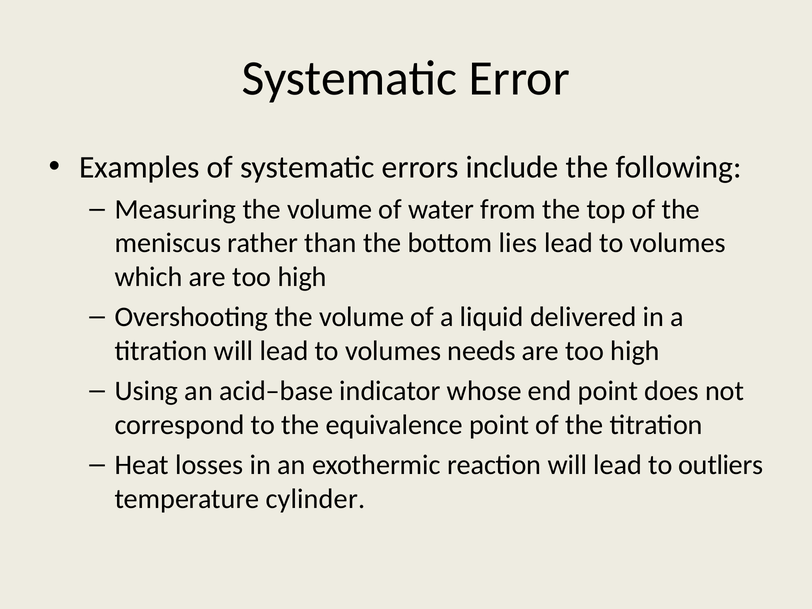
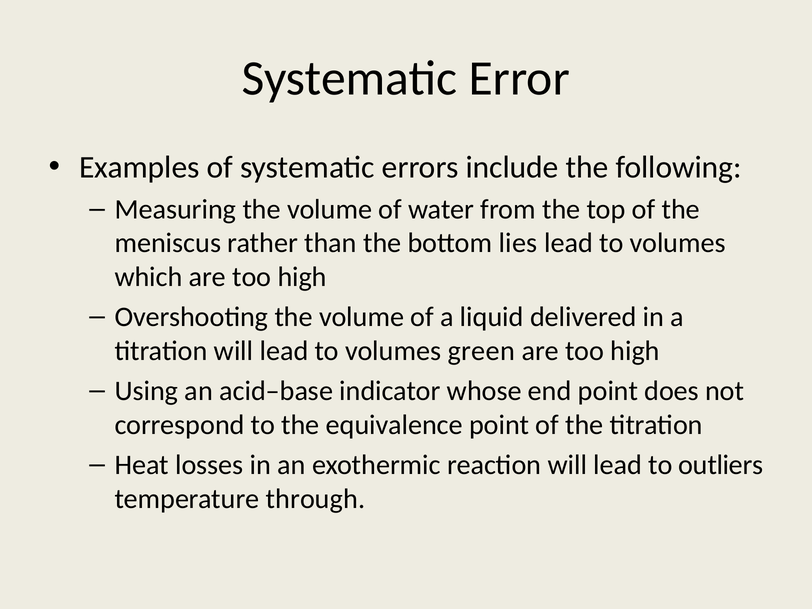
needs: needs -> green
cylinder: cylinder -> through
